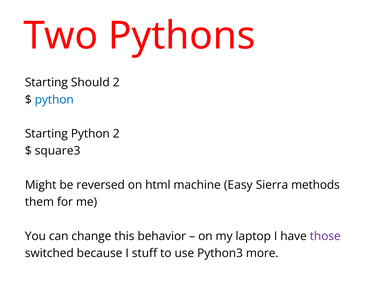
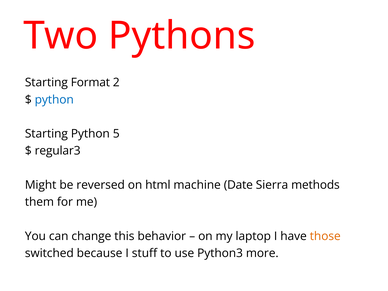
Should: Should -> Format
Python 2: 2 -> 5
square3: square3 -> regular3
Easy: Easy -> Date
those colour: purple -> orange
